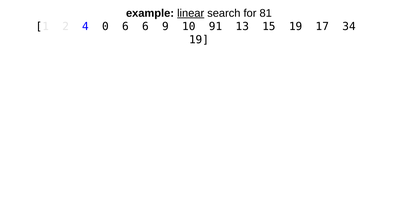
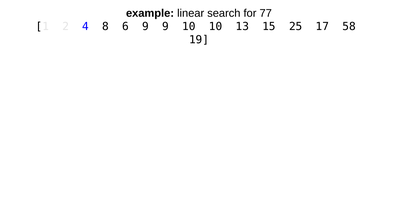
linear underline: present -> none
81: 81 -> 77
0: 0 -> 8
6 6: 6 -> 9
10 91: 91 -> 10
15 19: 19 -> 25
34: 34 -> 58
